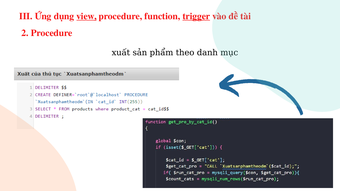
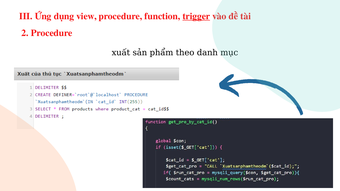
view underline: present -> none
